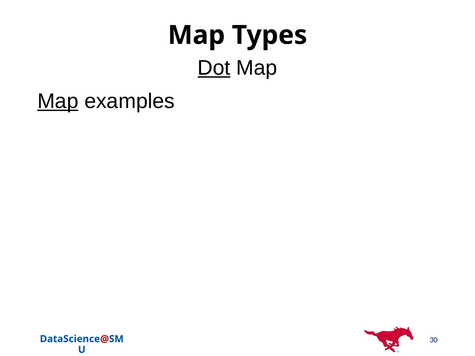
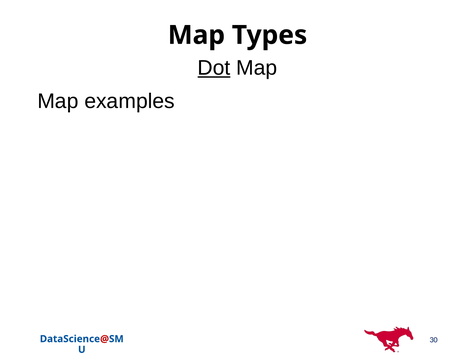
Map at (58, 101) underline: present -> none
